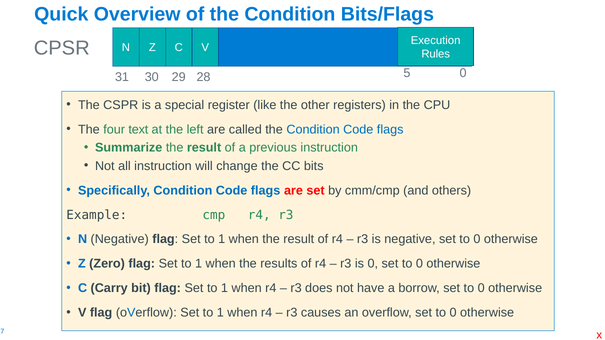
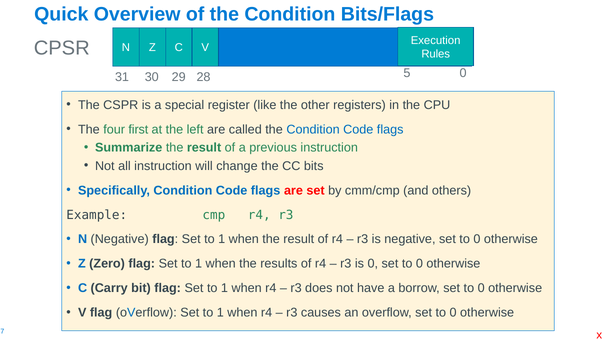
text: text -> first
